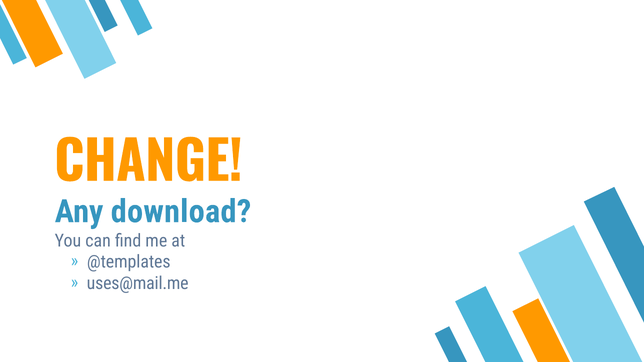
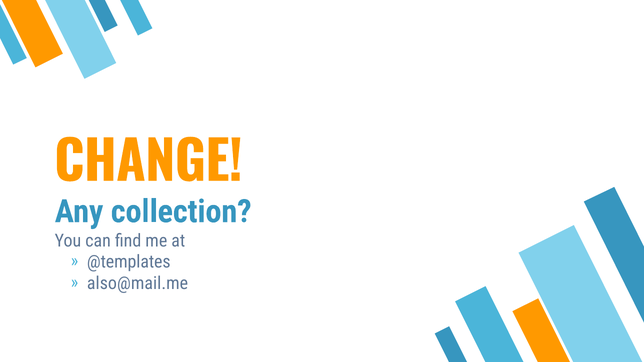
download: download -> collection
uses@mail.me: uses@mail.me -> also@mail.me
